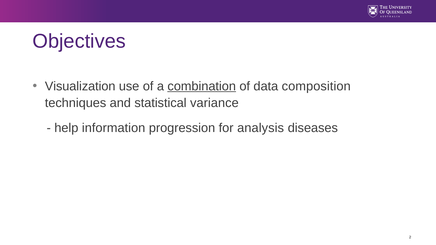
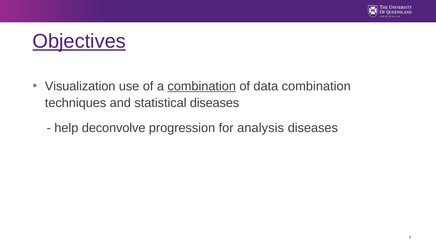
Objectives underline: none -> present
data composition: composition -> combination
statistical variance: variance -> diseases
information: information -> deconvolve
